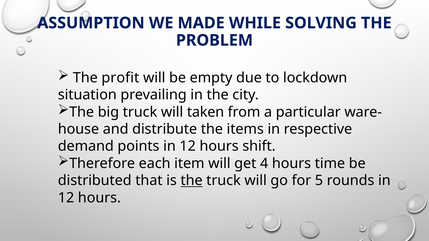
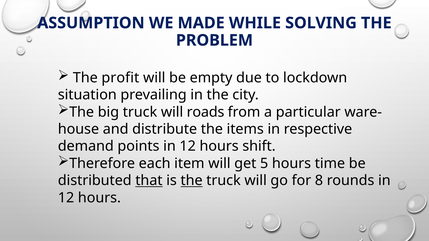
taken: taken -> roads
4: 4 -> 5
that underline: none -> present
5: 5 -> 8
